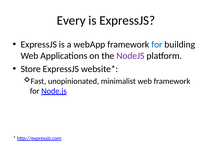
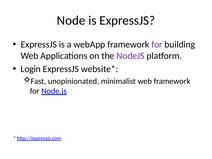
Every: Every -> Node
for at (157, 44) colour: blue -> purple
Store: Store -> Login
